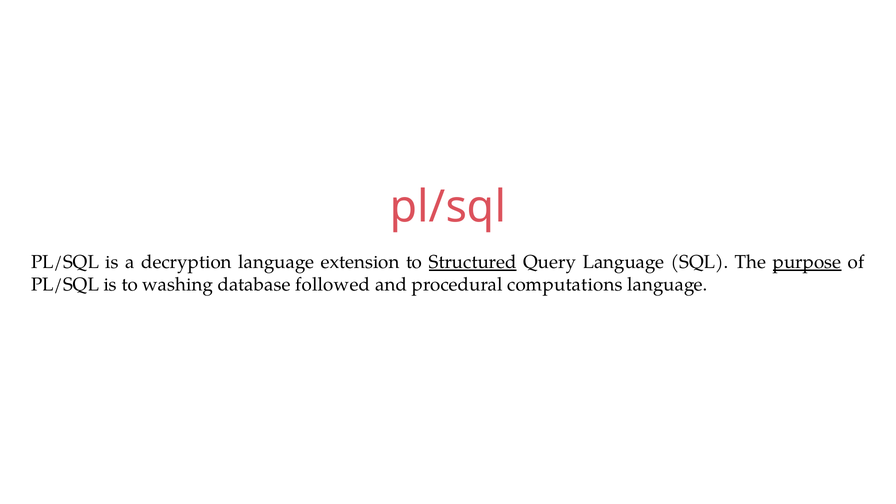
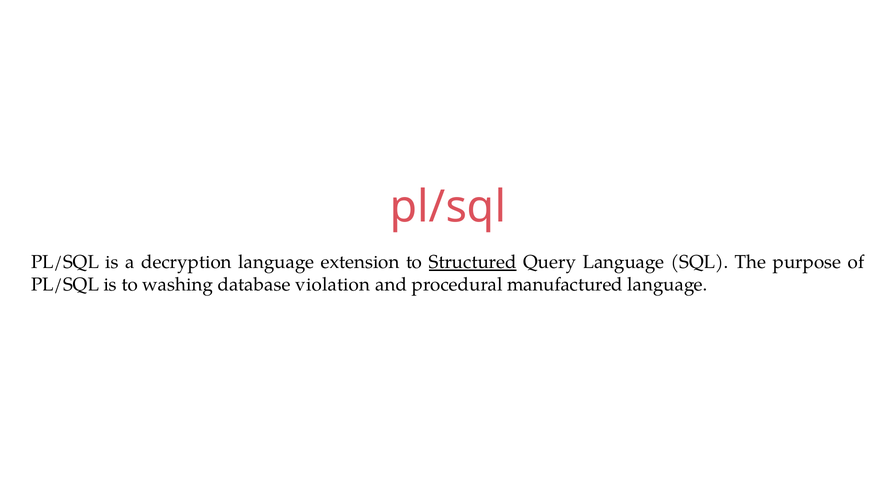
purpose underline: present -> none
followed: followed -> violation
computations: computations -> manufactured
